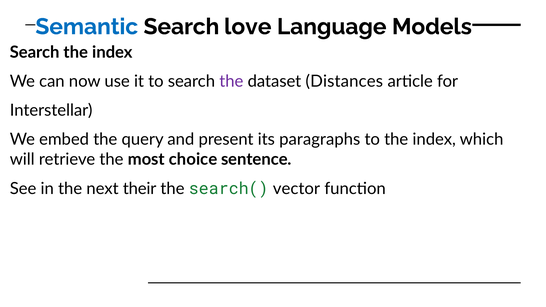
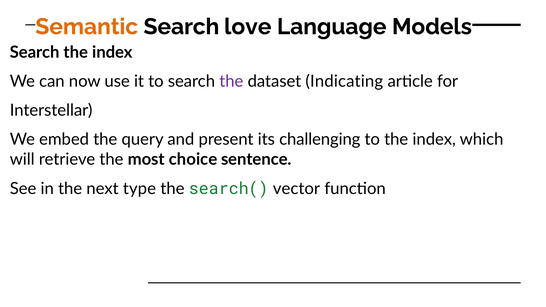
Semantic colour: blue -> orange
Distances: Distances -> Indicating
paragraphs: paragraphs -> challenging
their: their -> type
